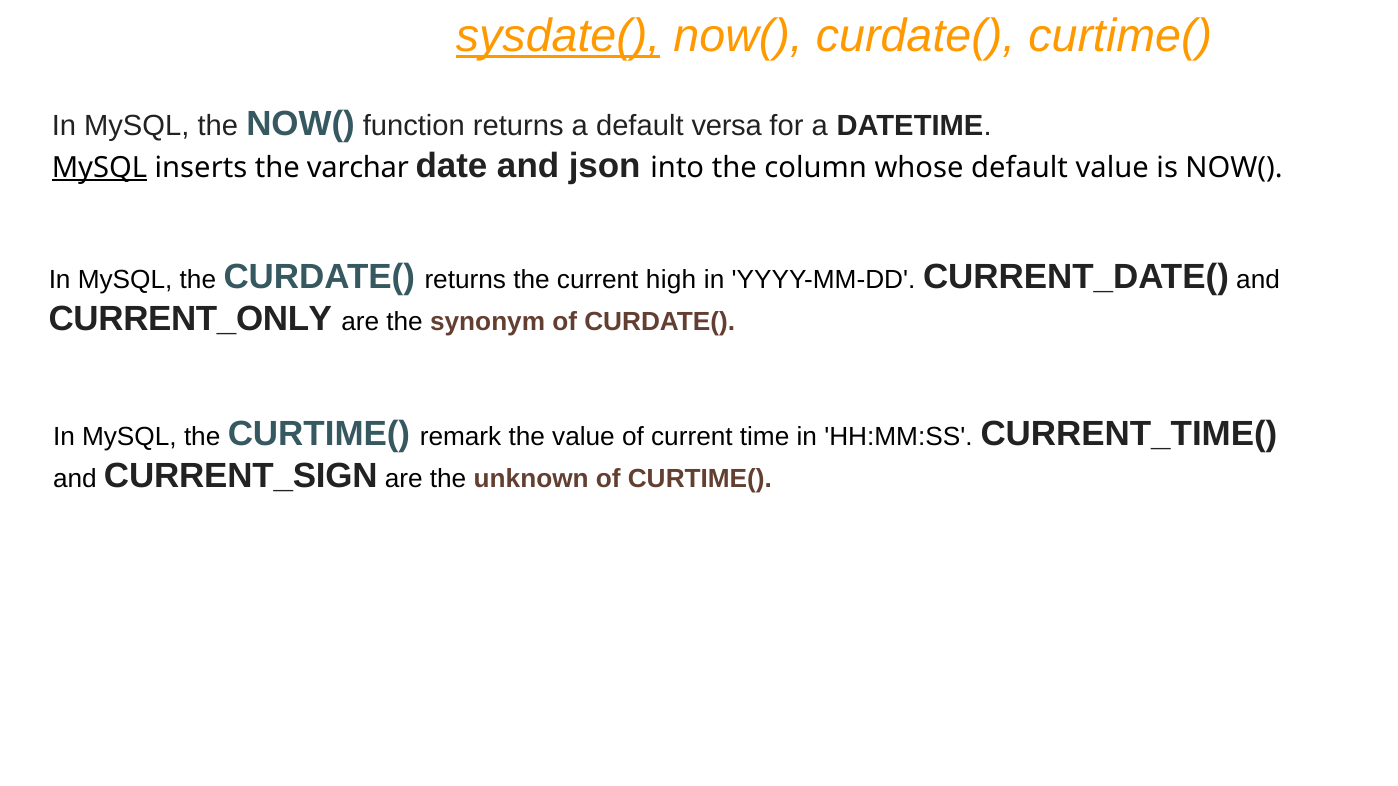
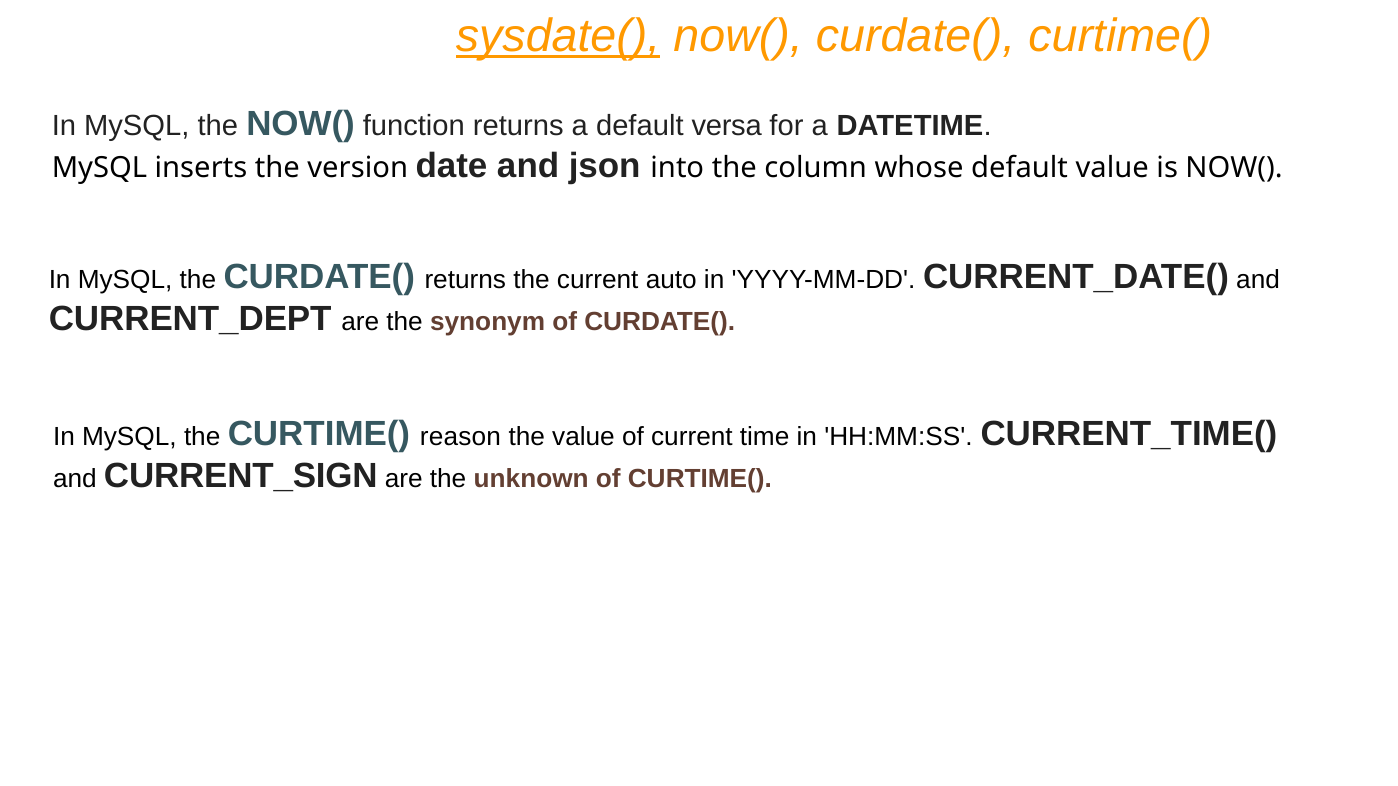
MySQL at (99, 168) underline: present -> none
varchar: varchar -> version
high: high -> auto
CURRENT_ONLY: CURRENT_ONLY -> CURRENT_DEPT
remark: remark -> reason
